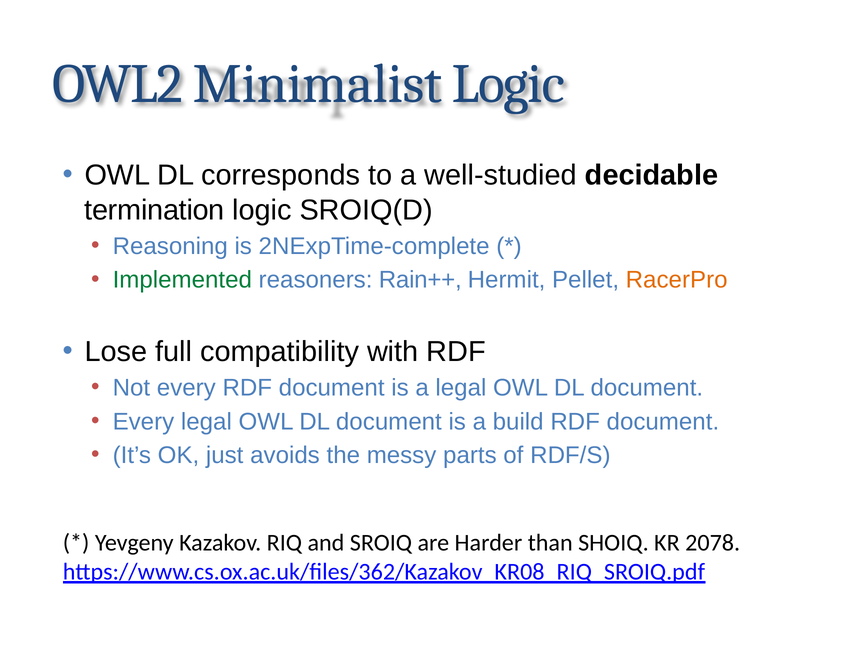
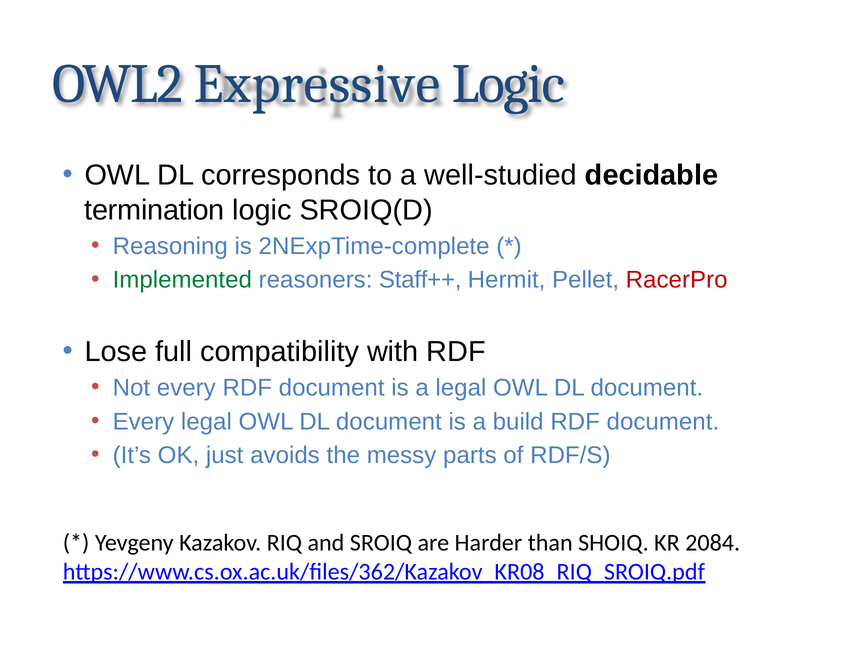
Minimalist: Minimalist -> Expressive
Rain++: Rain++ -> Staff++
RacerPro colour: orange -> red
2078: 2078 -> 2084
